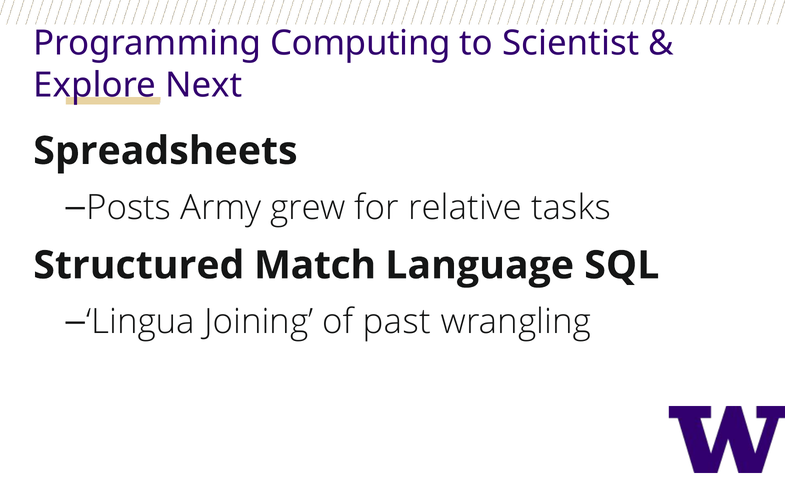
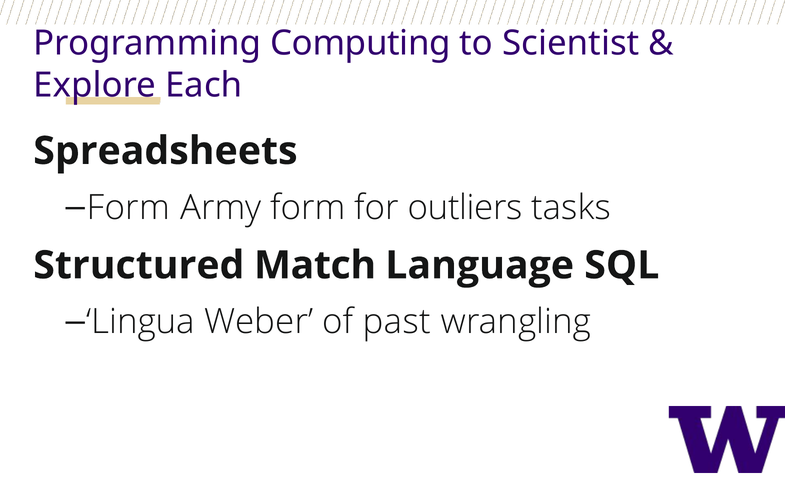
Next: Next -> Each
Posts at (129, 208): Posts -> Form
Army grew: grew -> form
relative: relative -> outliers
Joining: Joining -> Weber
